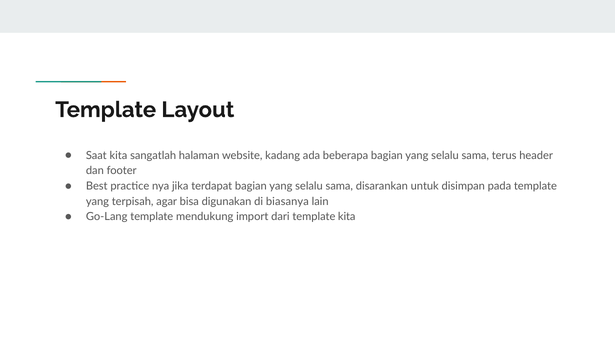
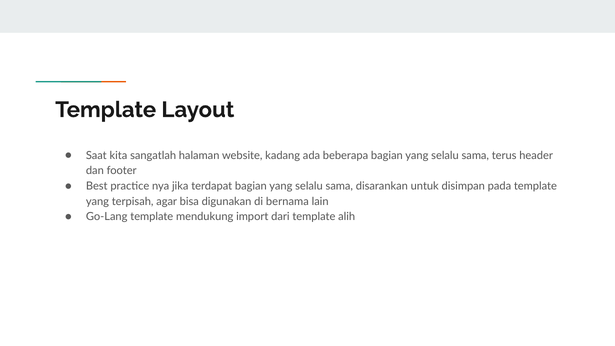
biasanya: biasanya -> bernama
template kita: kita -> alih
